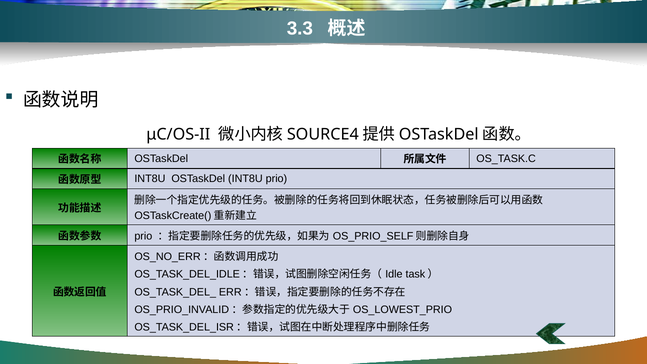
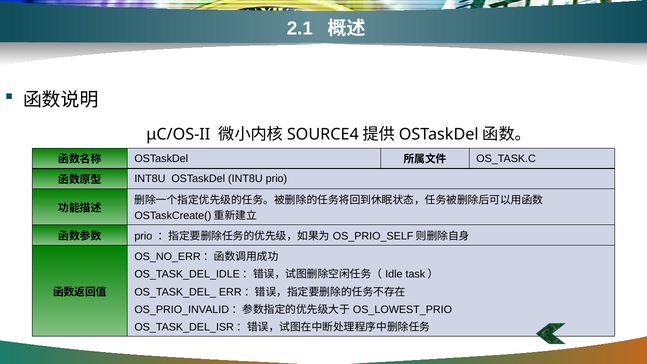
3.3: 3.3 -> 2.1
